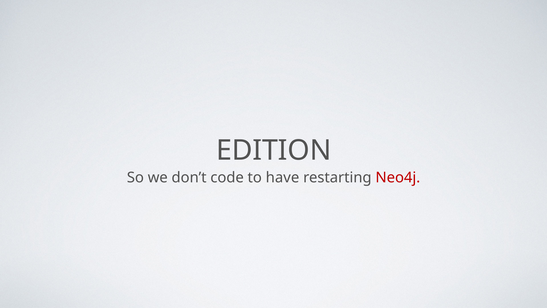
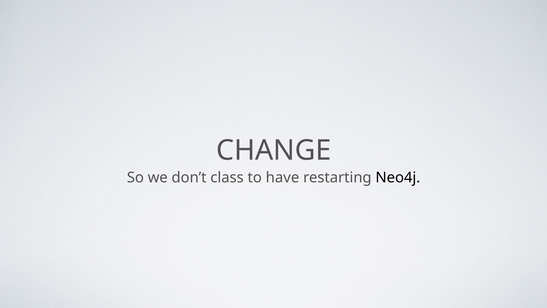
EDITION: EDITION -> CHANGE
code: code -> class
Neo4j colour: red -> black
